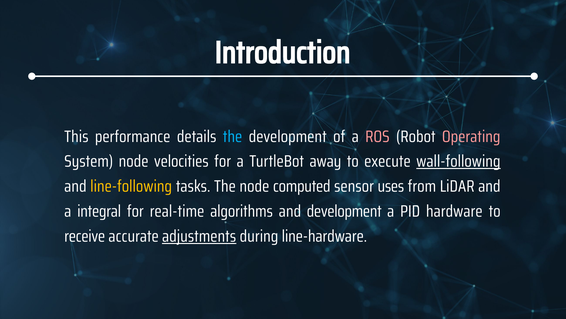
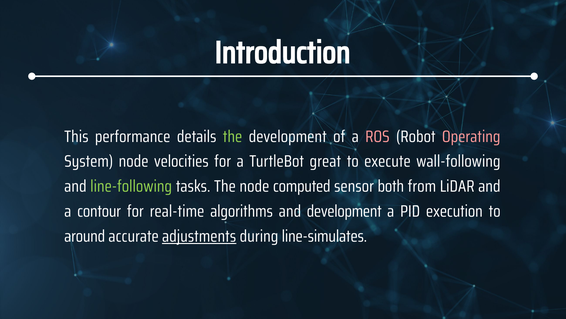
the at (233, 136) colour: light blue -> light green
away: away -> great
wall-following underline: present -> none
line-following colour: yellow -> light green
uses: uses -> both
integral: integral -> contour
hardware: hardware -> execution
receive: receive -> around
line-hardware: line-hardware -> line-simulates
